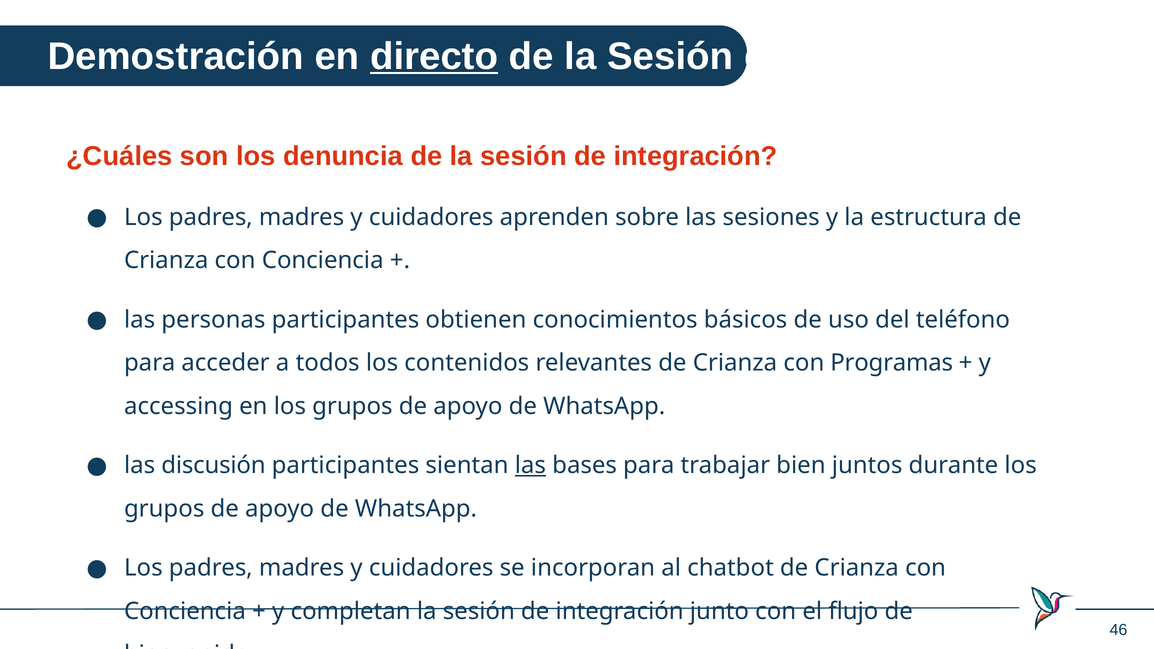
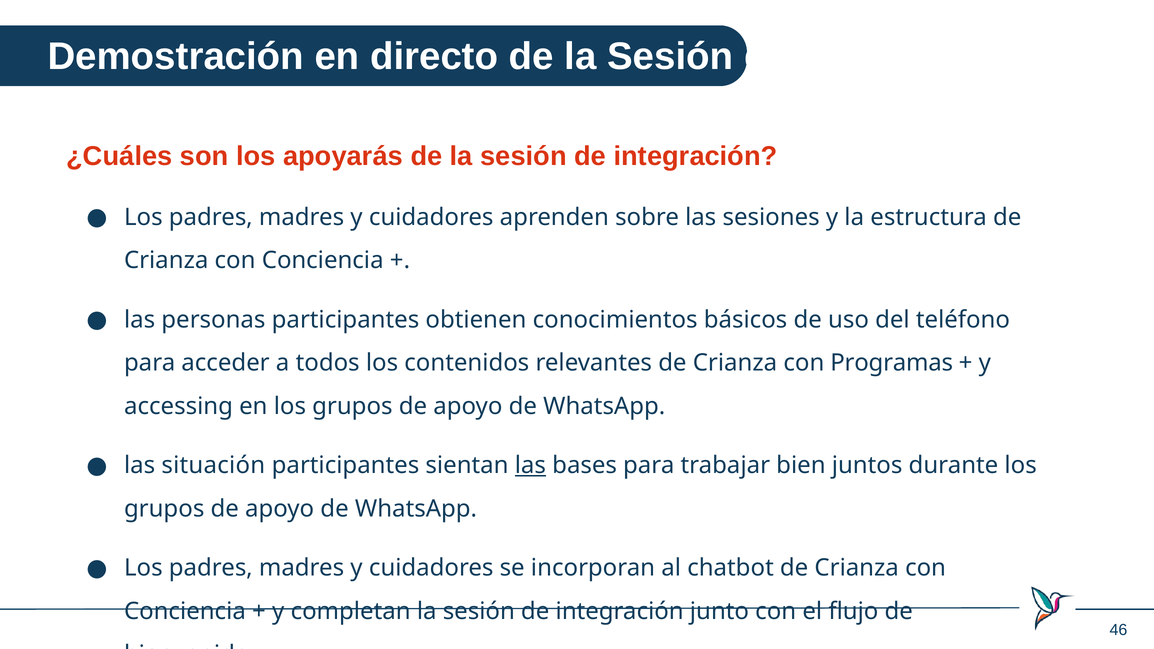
directo underline: present -> none
denuncia: denuncia -> apoyarás
discusión: discusión -> situación
